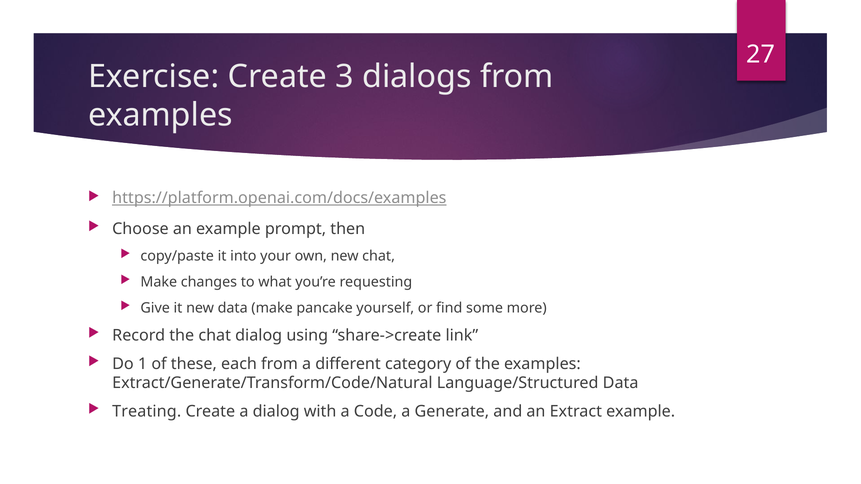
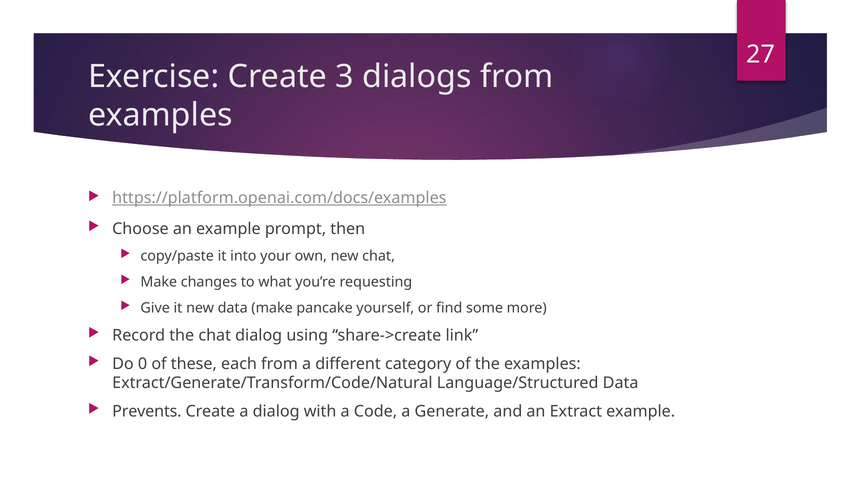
1: 1 -> 0
Treating: Treating -> Prevents
